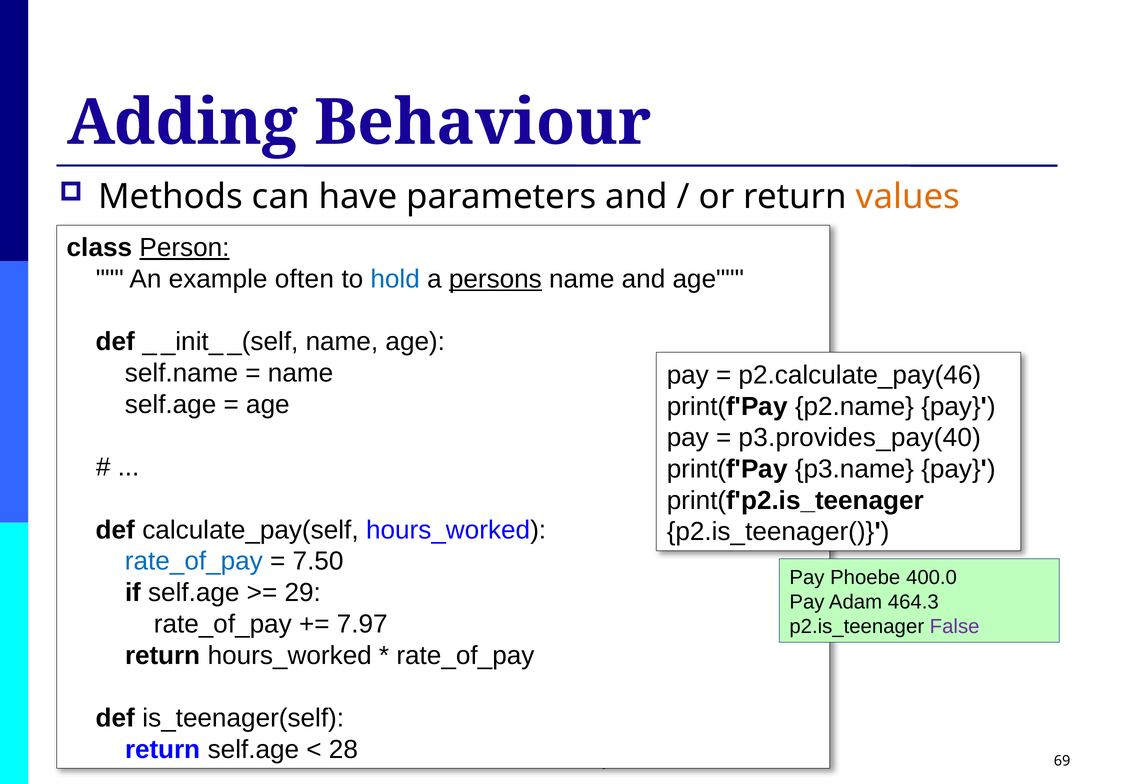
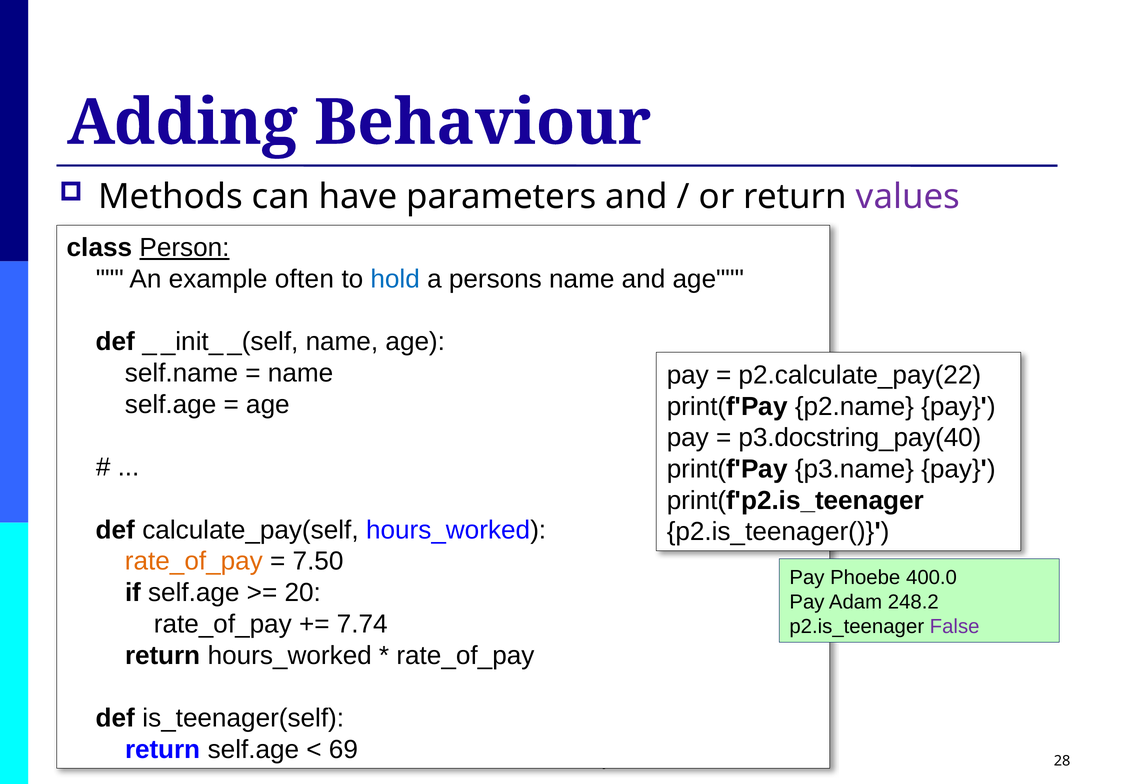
values colour: orange -> purple
persons underline: present -> none
p2.calculate_pay(46: p2.calculate_pay(46 -> p2.calculate_pay(22
p3.provides_pay(40: p3.provides_pay(40 -> p3.docstring_pay(40
rate_of_pay at (194, 562) colour: blue -> orange
29: 29 -> 20
464.3: 464.3 -> 248.2
7.97: 7.97 -> 7.74
28: 28 -> 69
69: 69 -> 28
